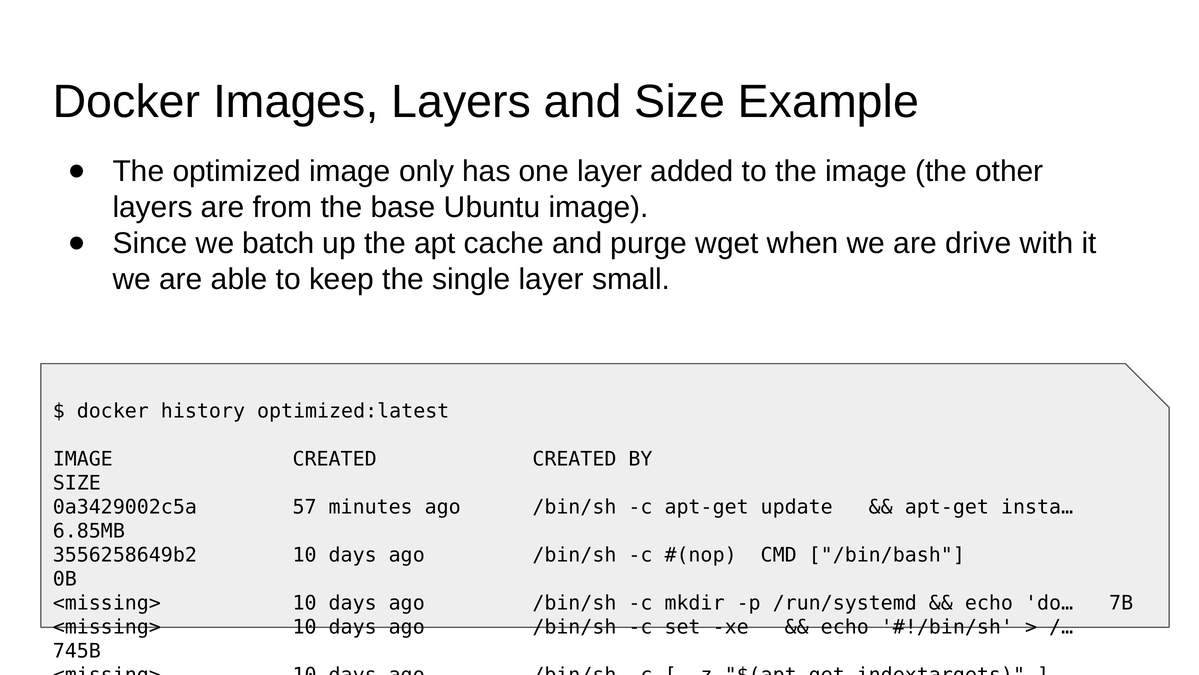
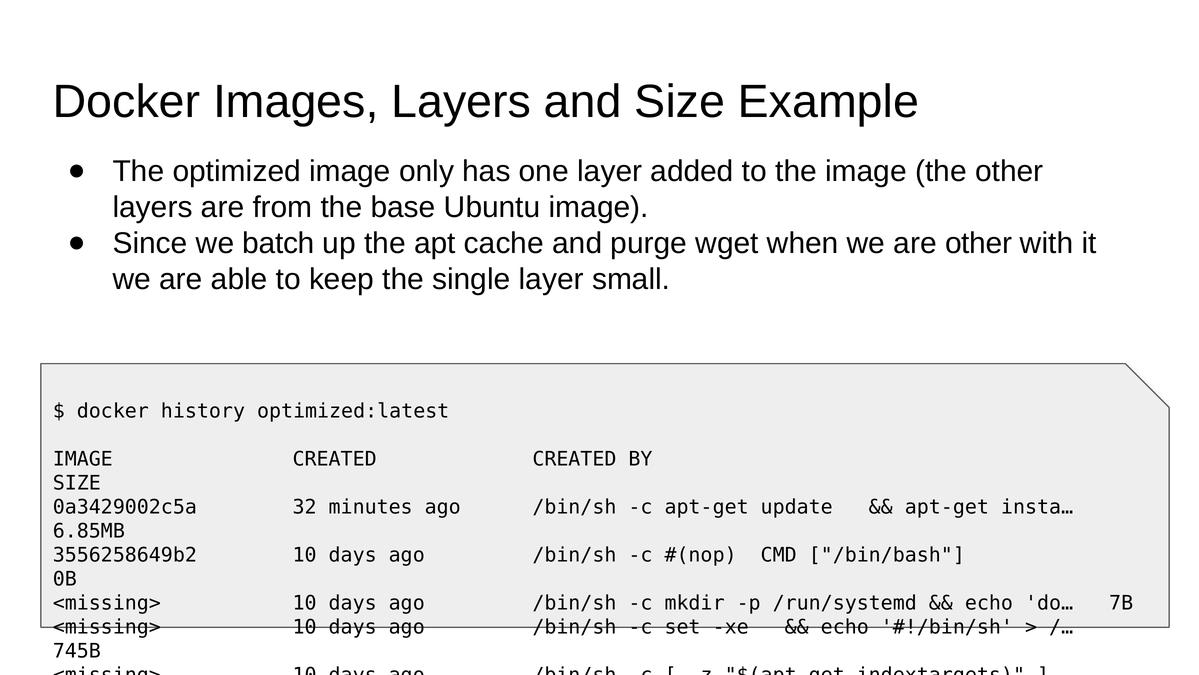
are drive: drive -> other
57: 57 -> 32
